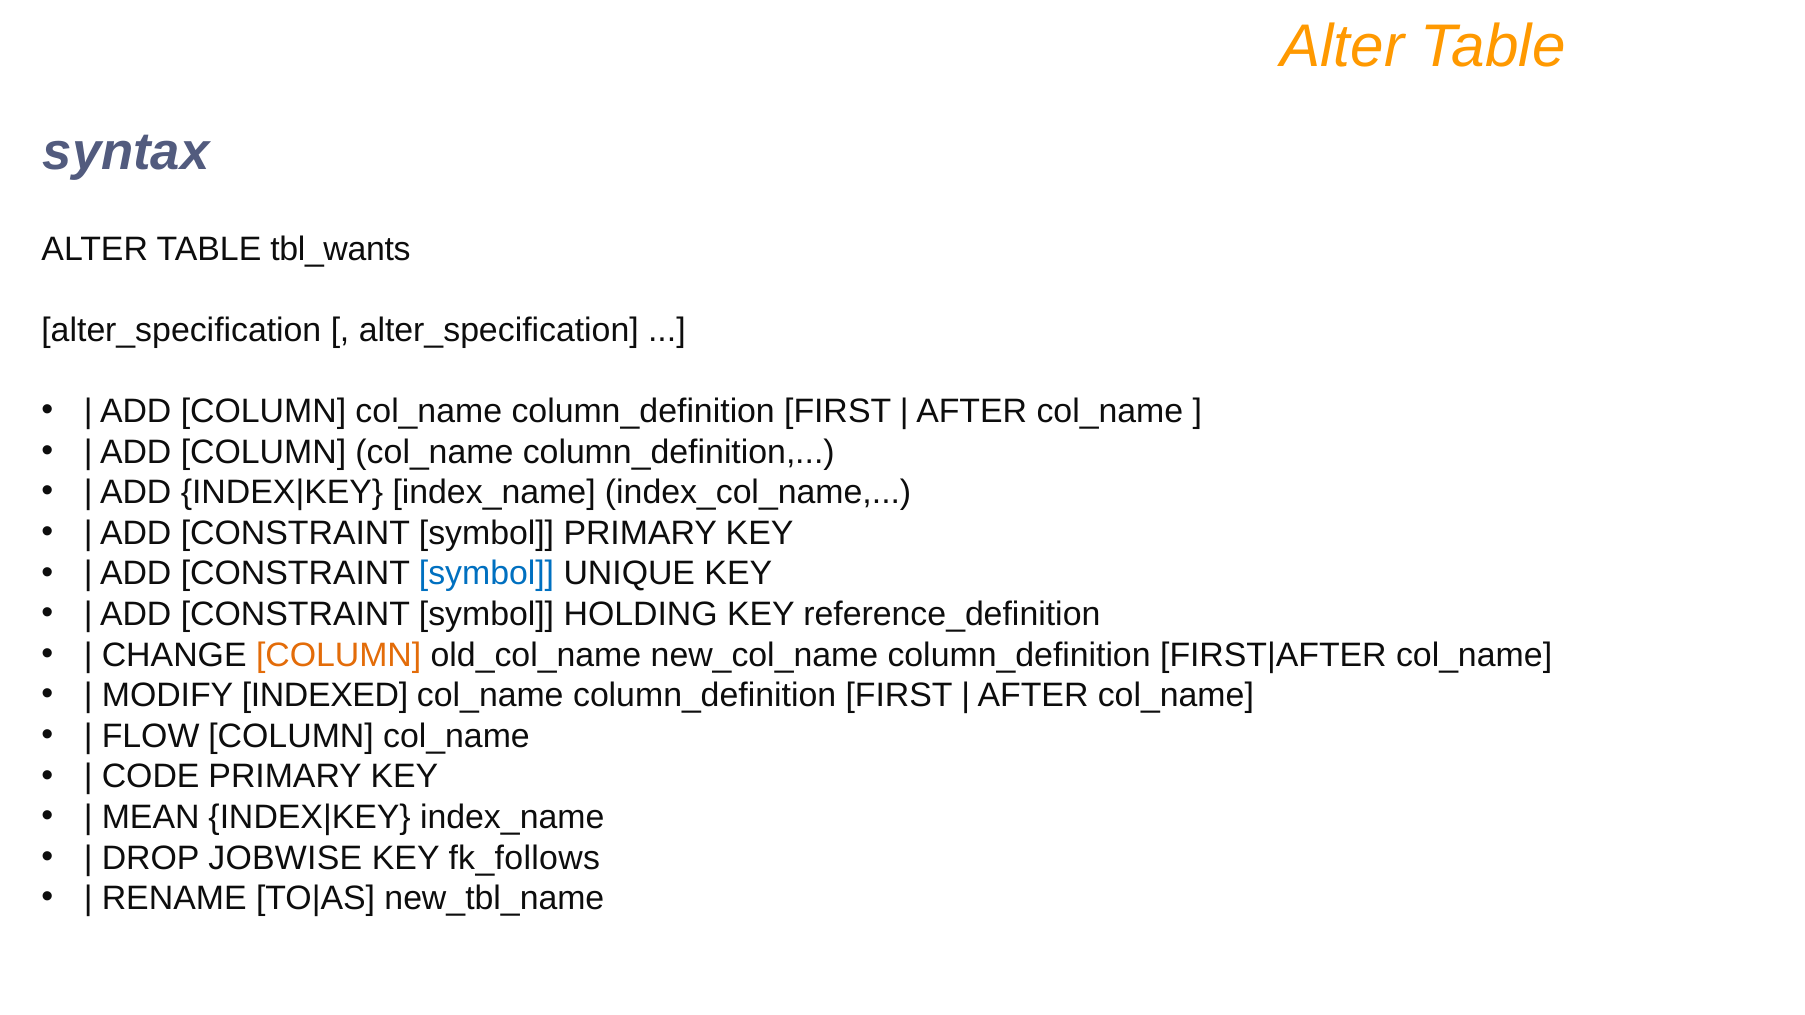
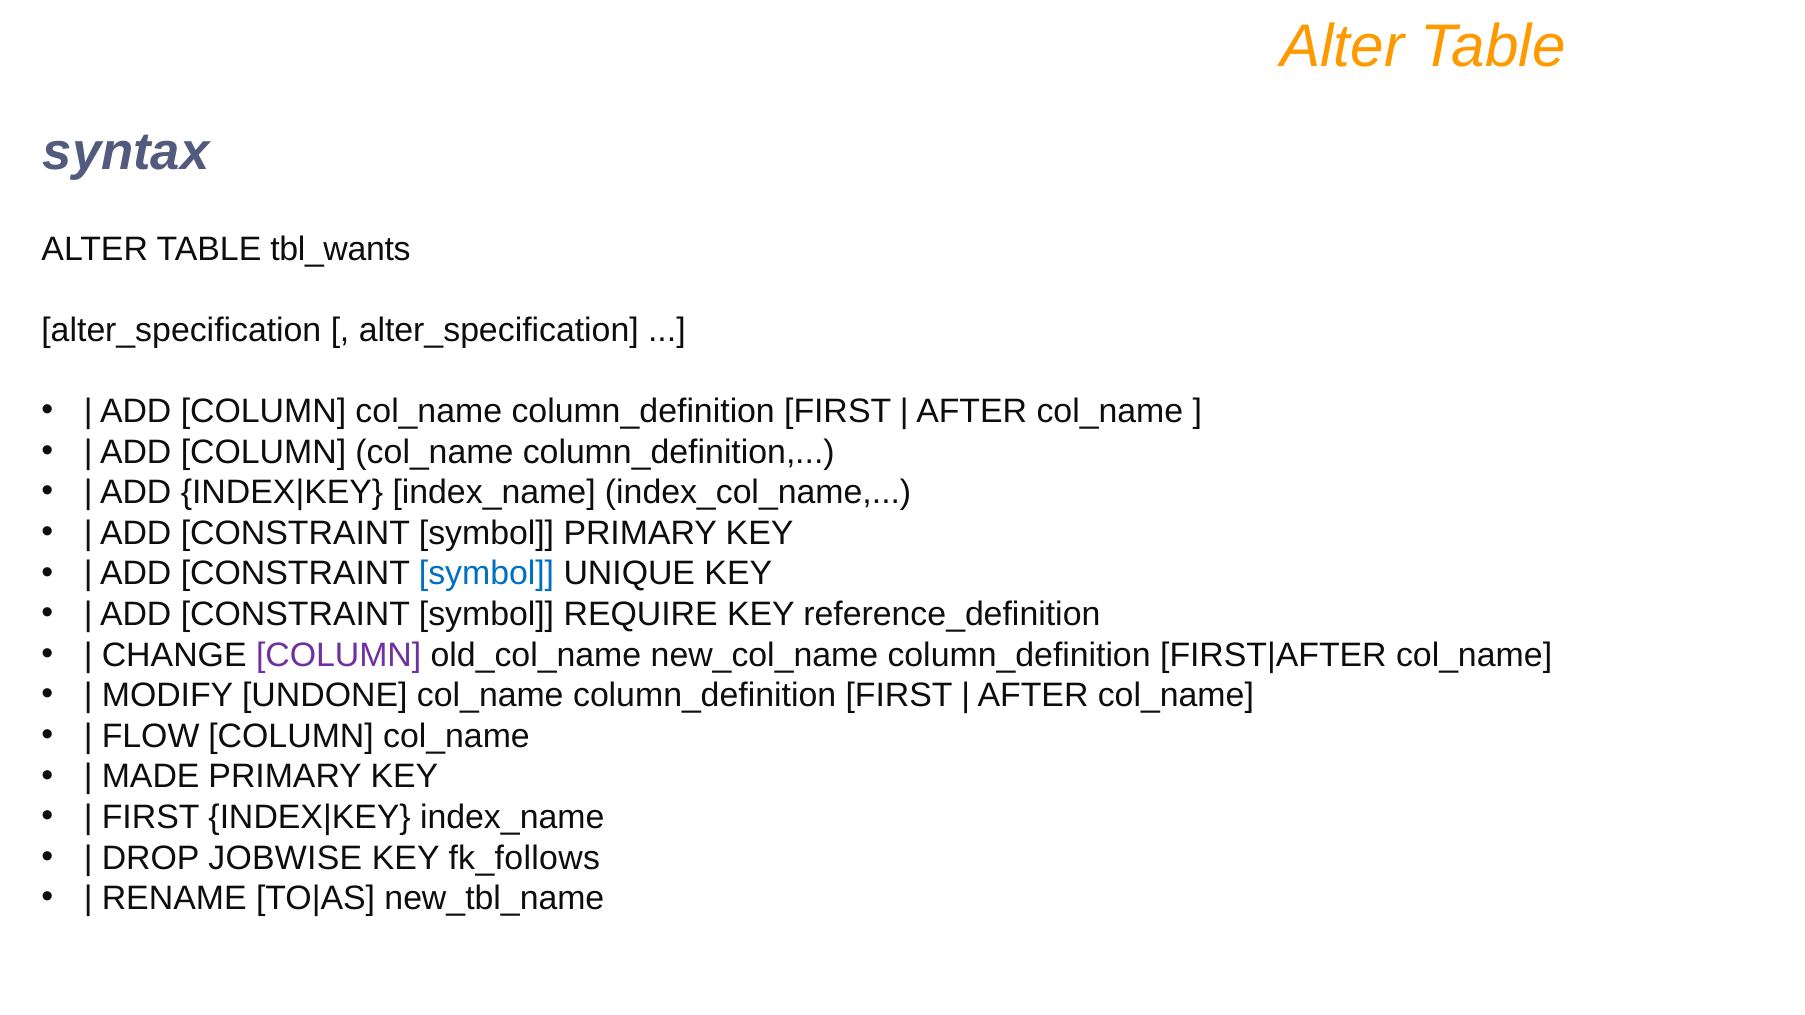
HOLDING: HOLDING -> REQUIRE
COLUMN at (339, 655) colour: orange -> purple
INDEXED: INDEXED -> UNDONE
CODE: CODE -> MADE
MEAN at (151, 818): MEAN -> FIRST
